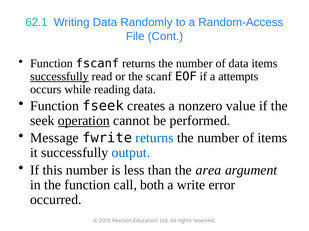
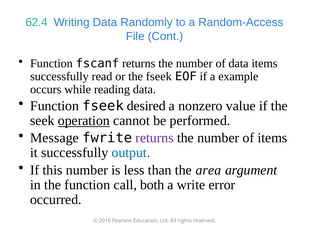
62.1: 62.1 -> 62.4
successfully at (59, 77) underline: present -> none
the scanf: scanf -> fseek
attempts: attempts -> example
creates: creates -> desired
returns at (155, 138) colour: blue -> purple
